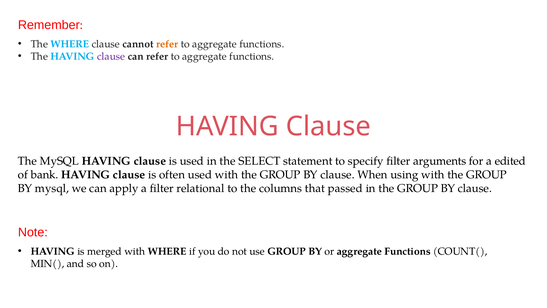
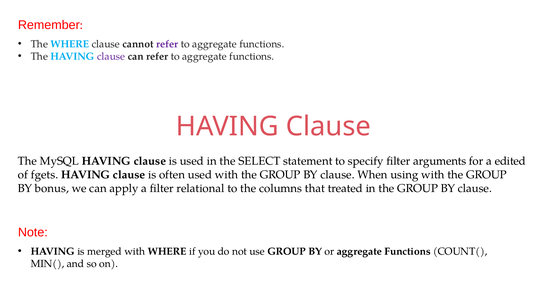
refer at (167, 44) colour: orange -> purple
bank: bank -> fgets
BY mysql: mysql -> bonus
passed: passed -> treated
